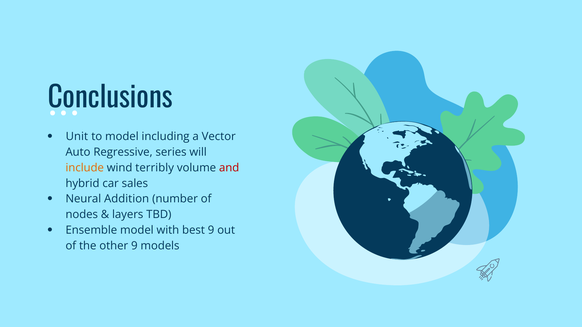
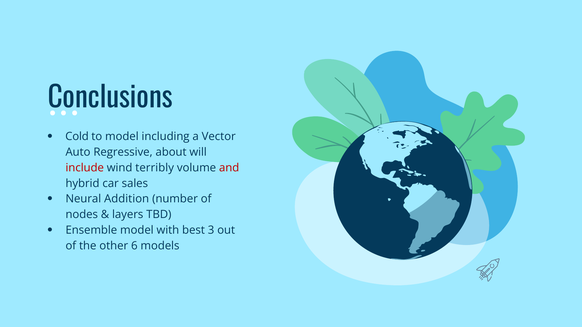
Unit: Unit -> Cold
series: series -> about
include colour: orange -> red
best 9: 9 -> 3
other 9: 9 -> 6
